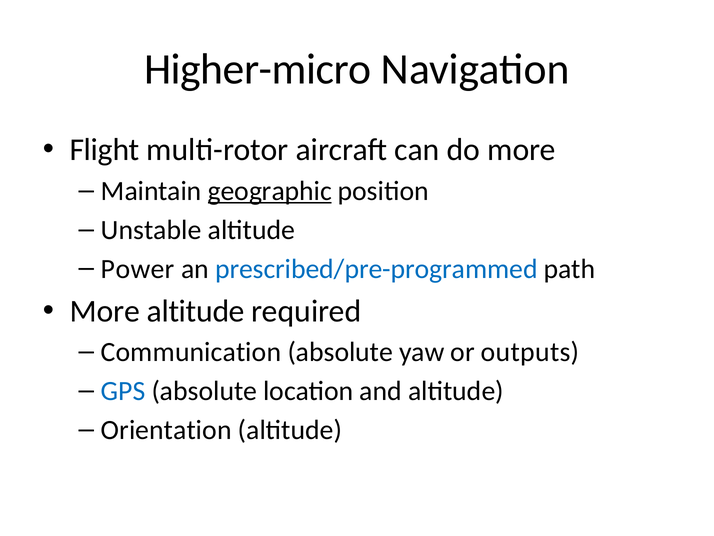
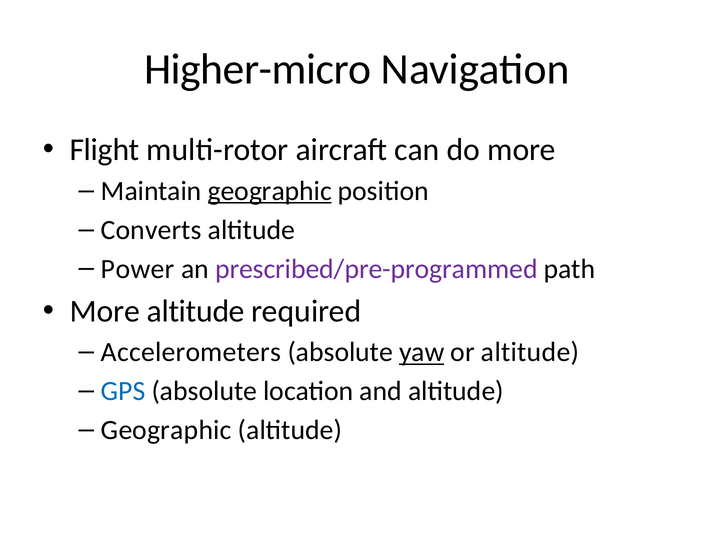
Unstable: Unstable -> Converts
prescribed/pre-programmed colour: blue -> purple
Communication: Communication -> Accelerometers
yaw underline: none -> present
or outputs: outputs -> altitude
Orientation at (166, 430): Orientation -> Geographic
